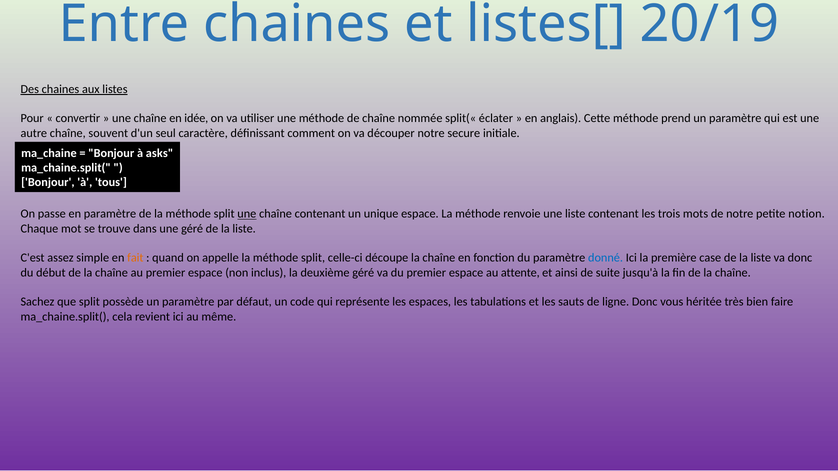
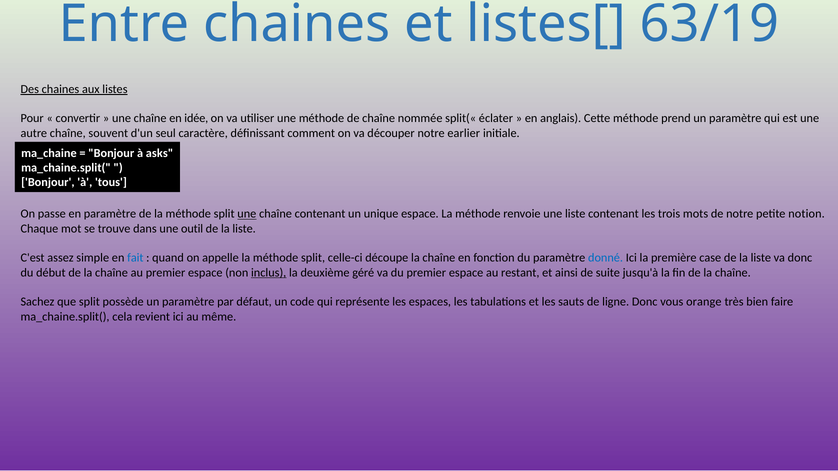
20/19: 20/19 -> 63/19
secure: secure -> earlier
une géré: géré -> outil
fait colour: orange -> blue
inclus underline: none -> present
attente: attente -> restant
héritée: héritée -> orange
